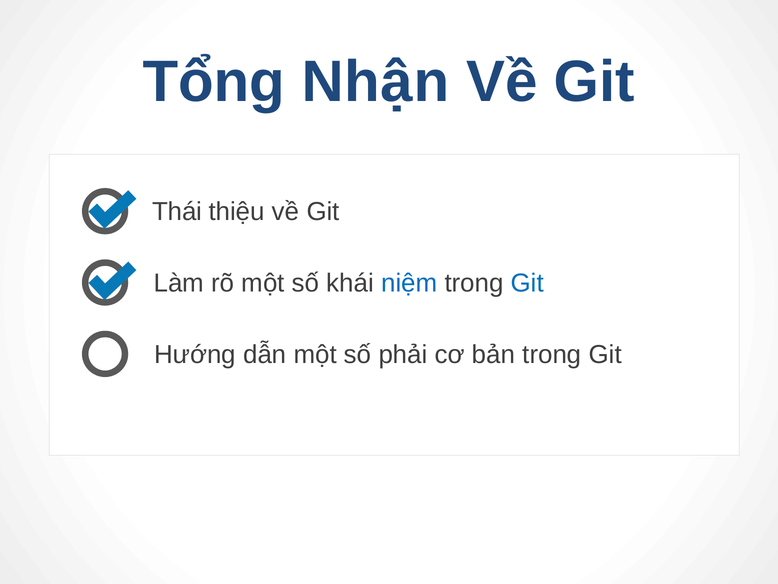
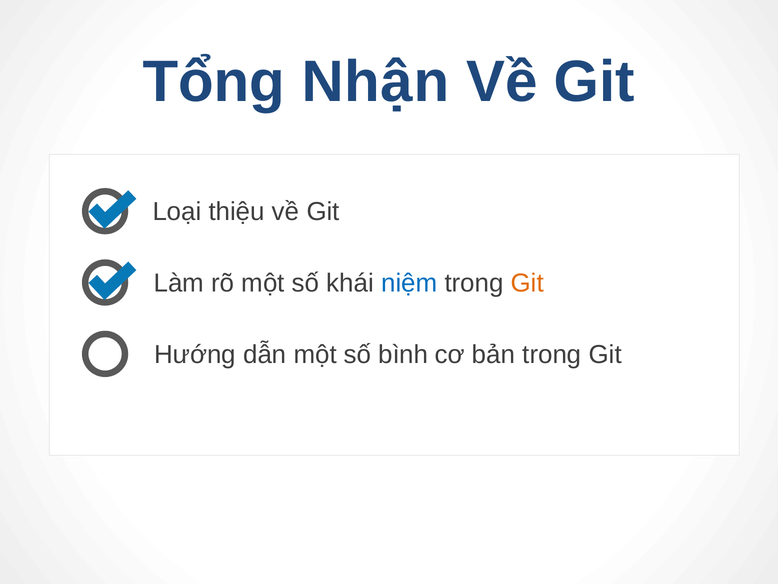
Thái: Thái -> Loại
Git at (527, 283) colour: blue -> orange
phải: phải -> bình
